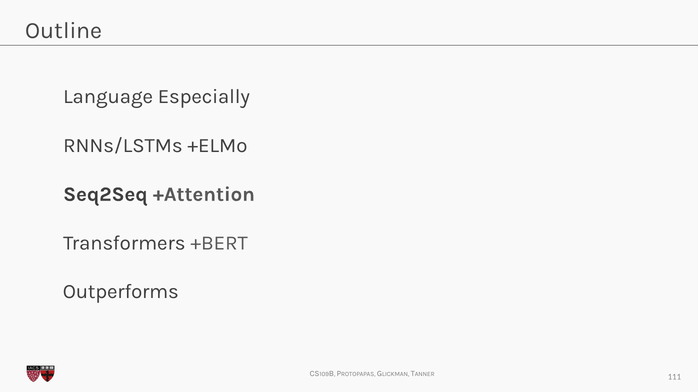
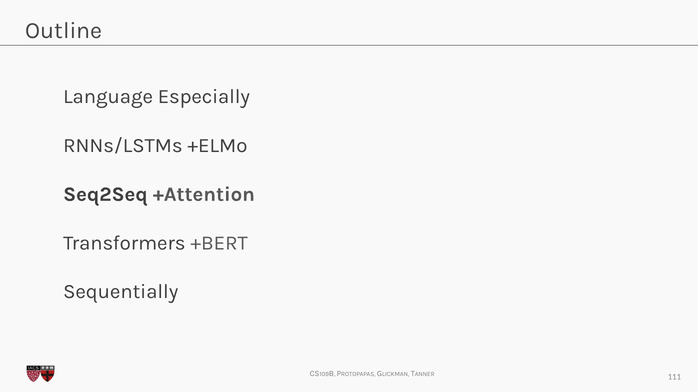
Outperforms: Outperforms -> Sequentially
